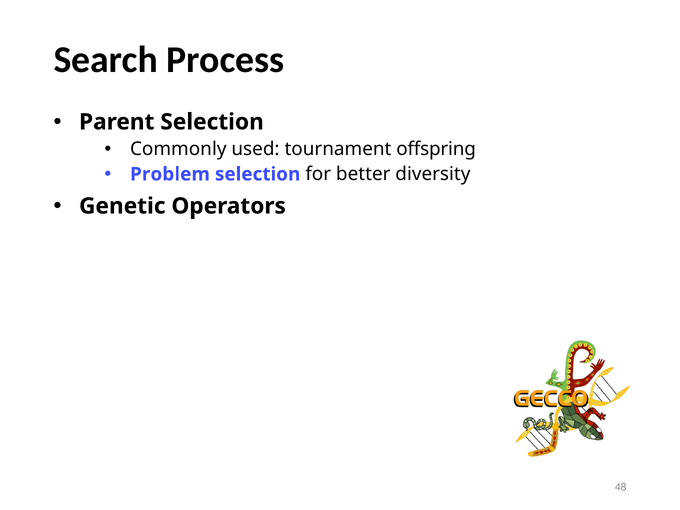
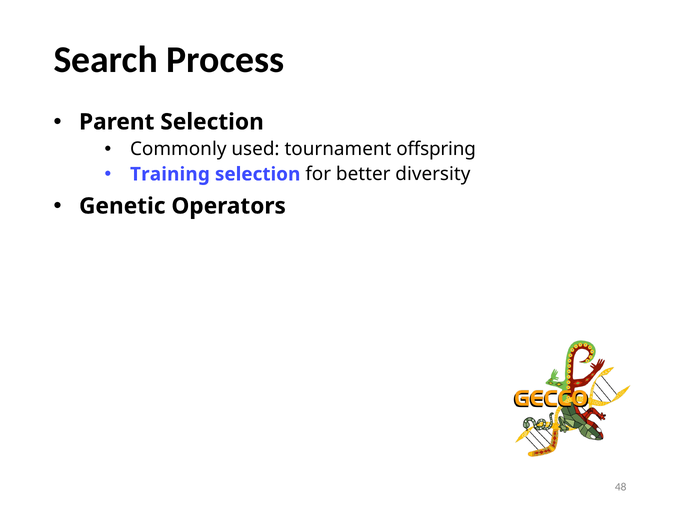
Problem: Problem -> Training
